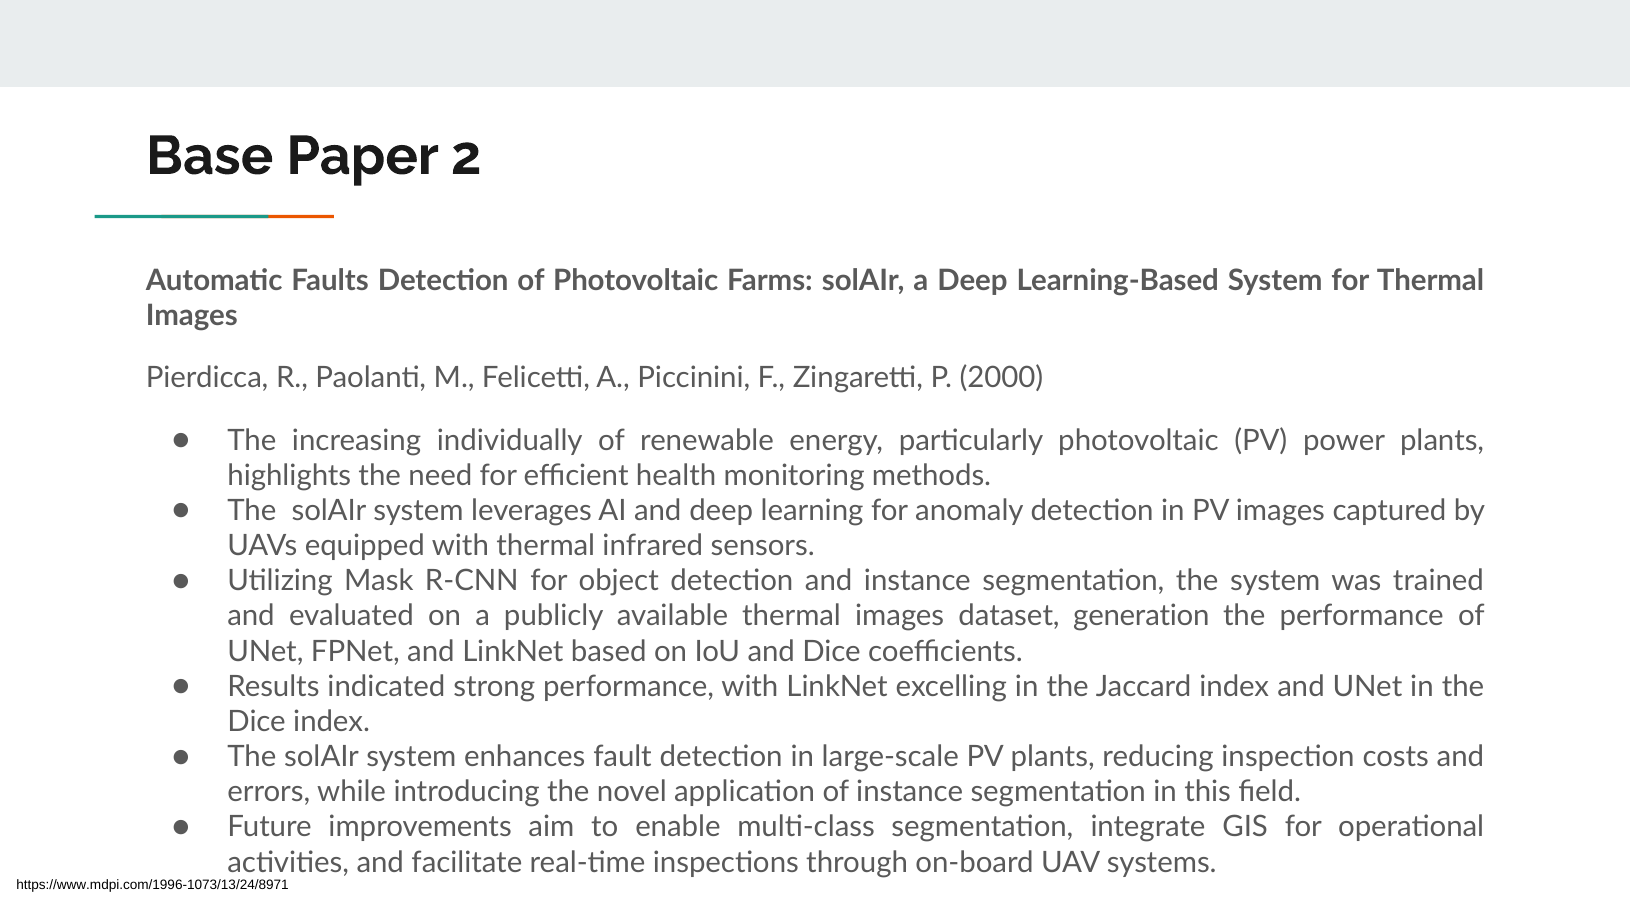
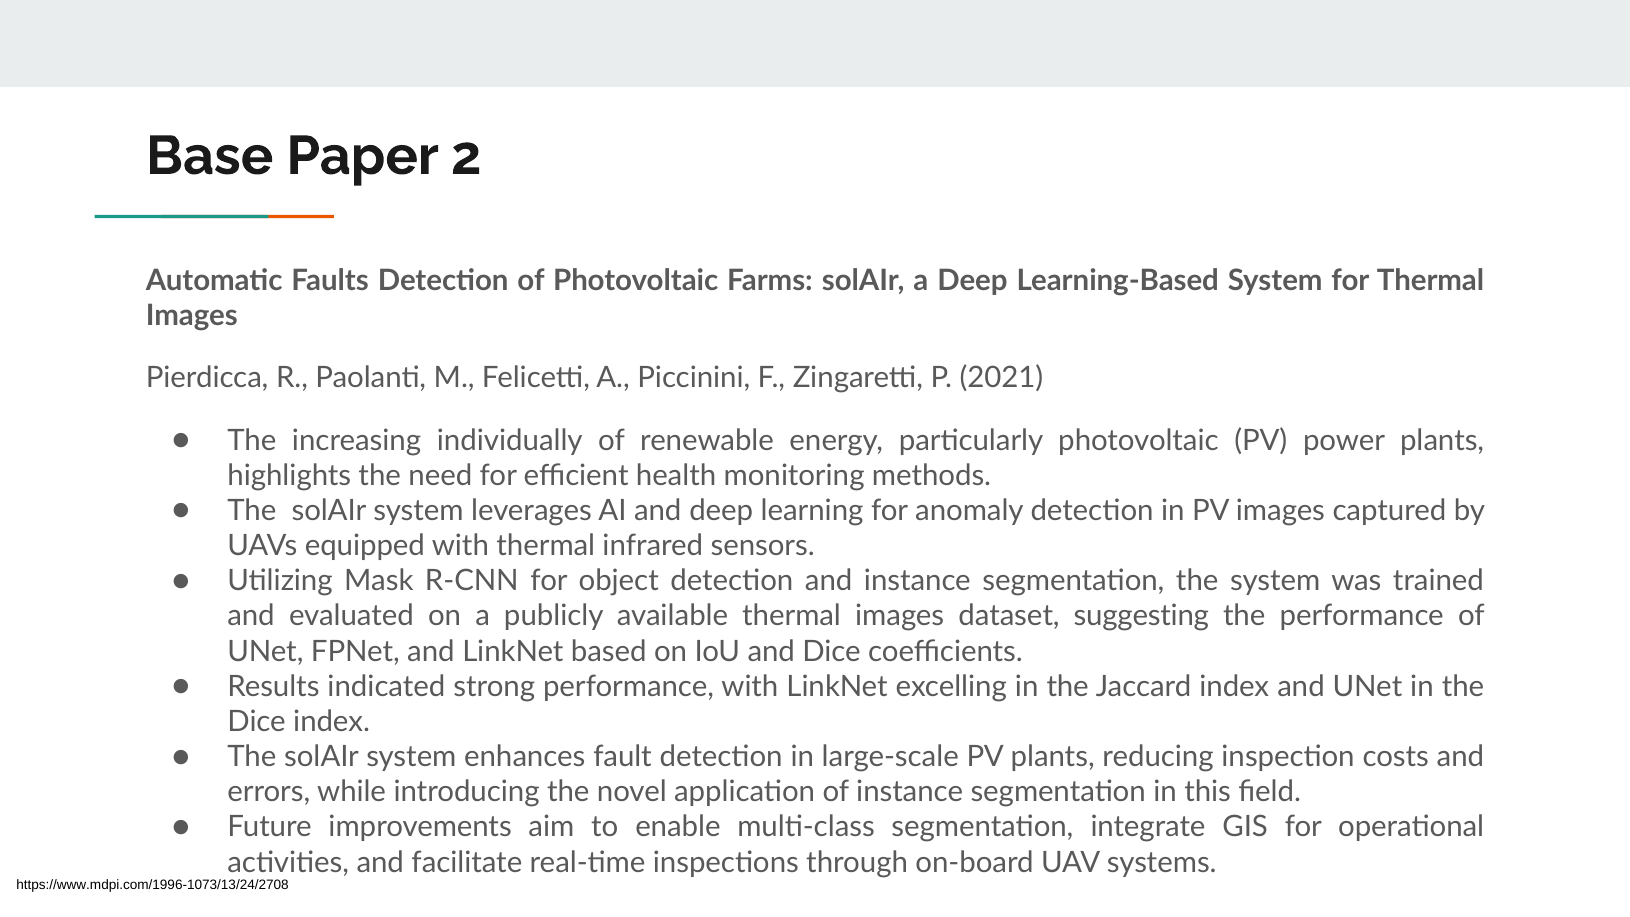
2000: 2000 -> 2021
generation: generation -> suggesting
https://www.mdpi.com/1996-1073/13/24/8971: https://www.mdpi.com/1996-1073/13/24/8971 -> https://www.mdpi.com/1996-1073/13/24/2708
